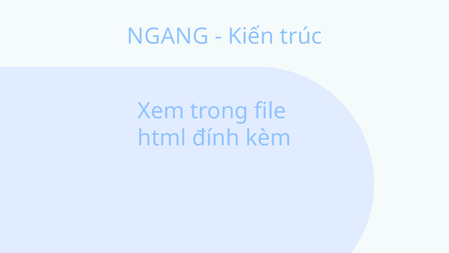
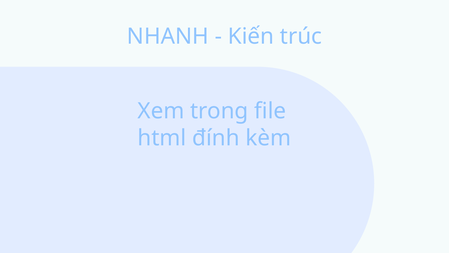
NGANG: NGANG -> NHANH
